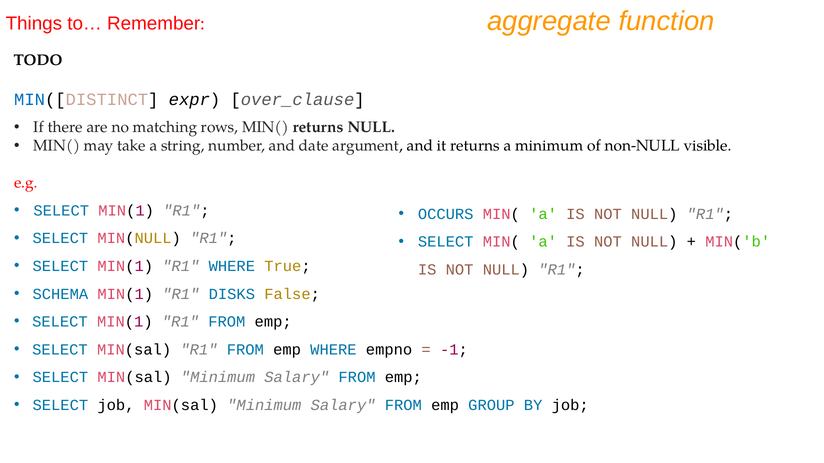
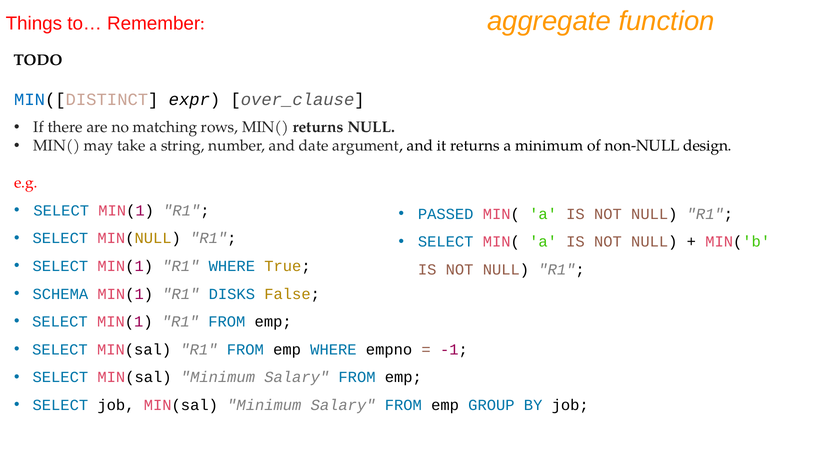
visible: visible -> design
OCCURS: OCCURS -> PASSED
